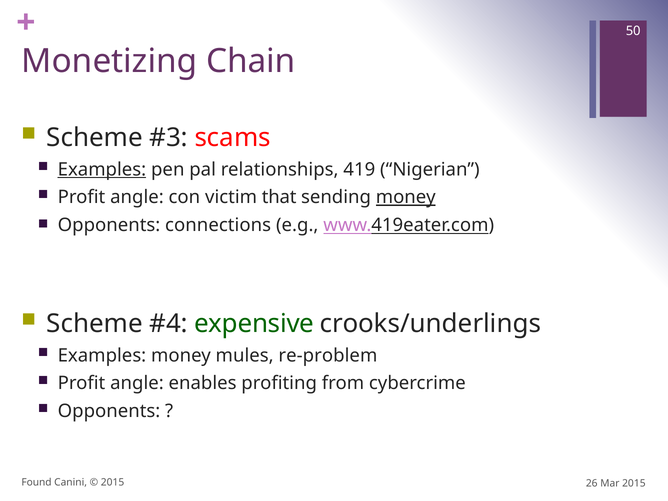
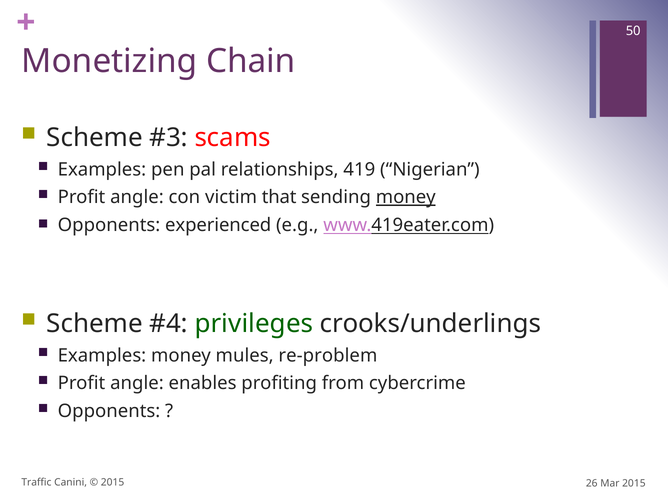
Examples at (102, 169) underline: present -> none
connections: connections -> experienced
expensive: expensive -> privileges
Found: Found -> Traffic
